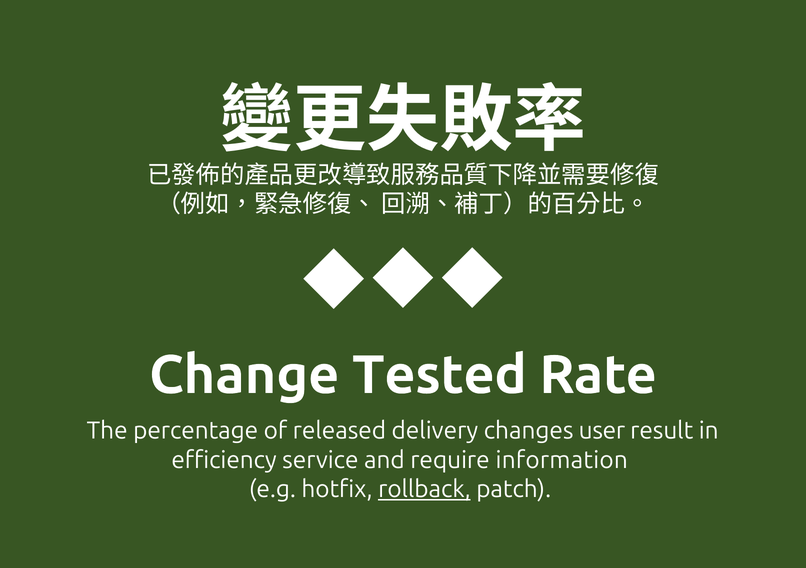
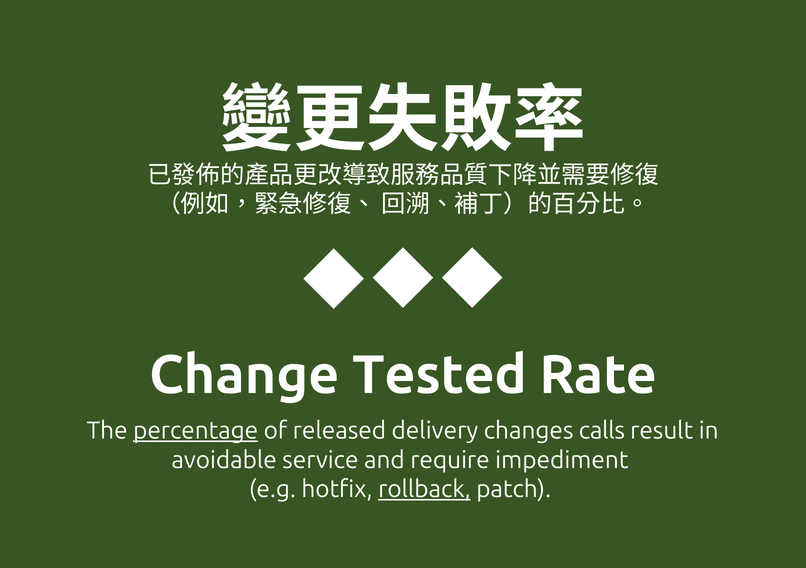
percentage underline: none -> present
user: user -> calls
efficiency: efficiency -> avoidable
information: information -> impediment
